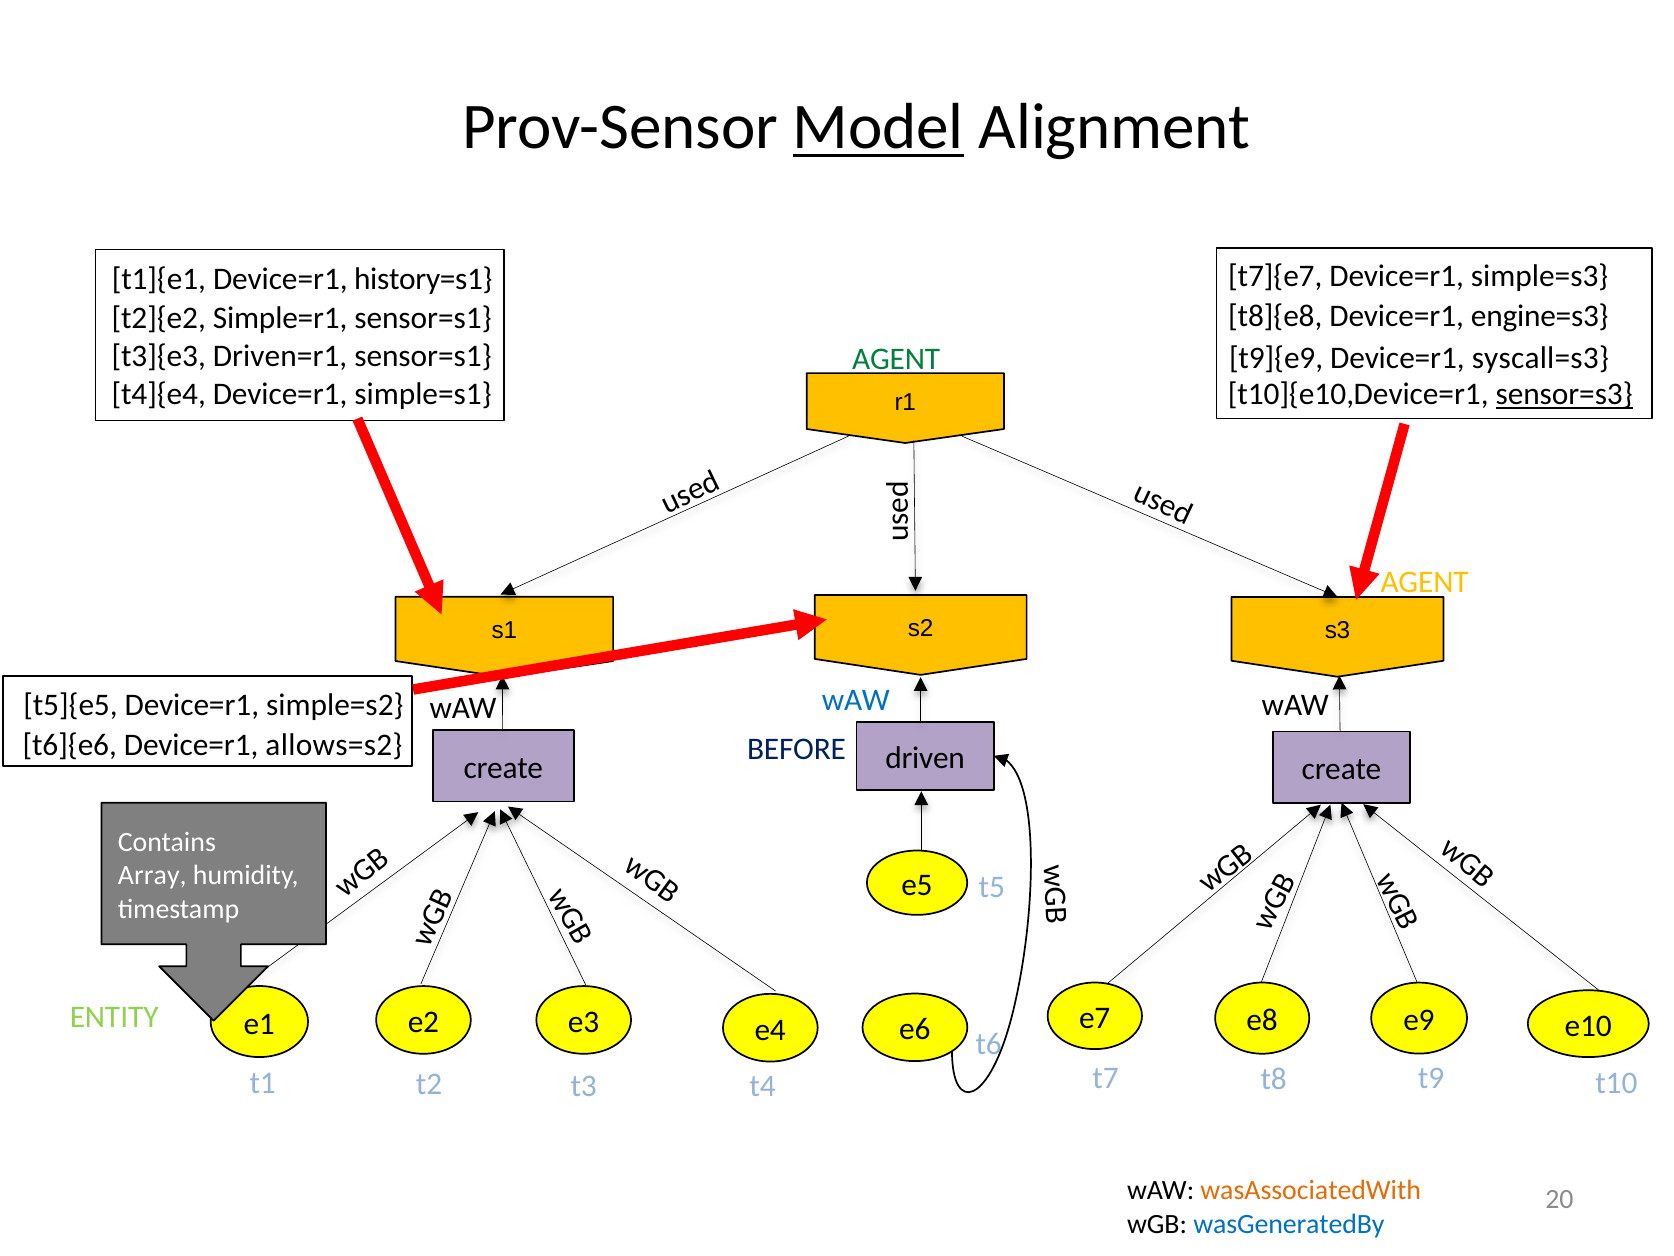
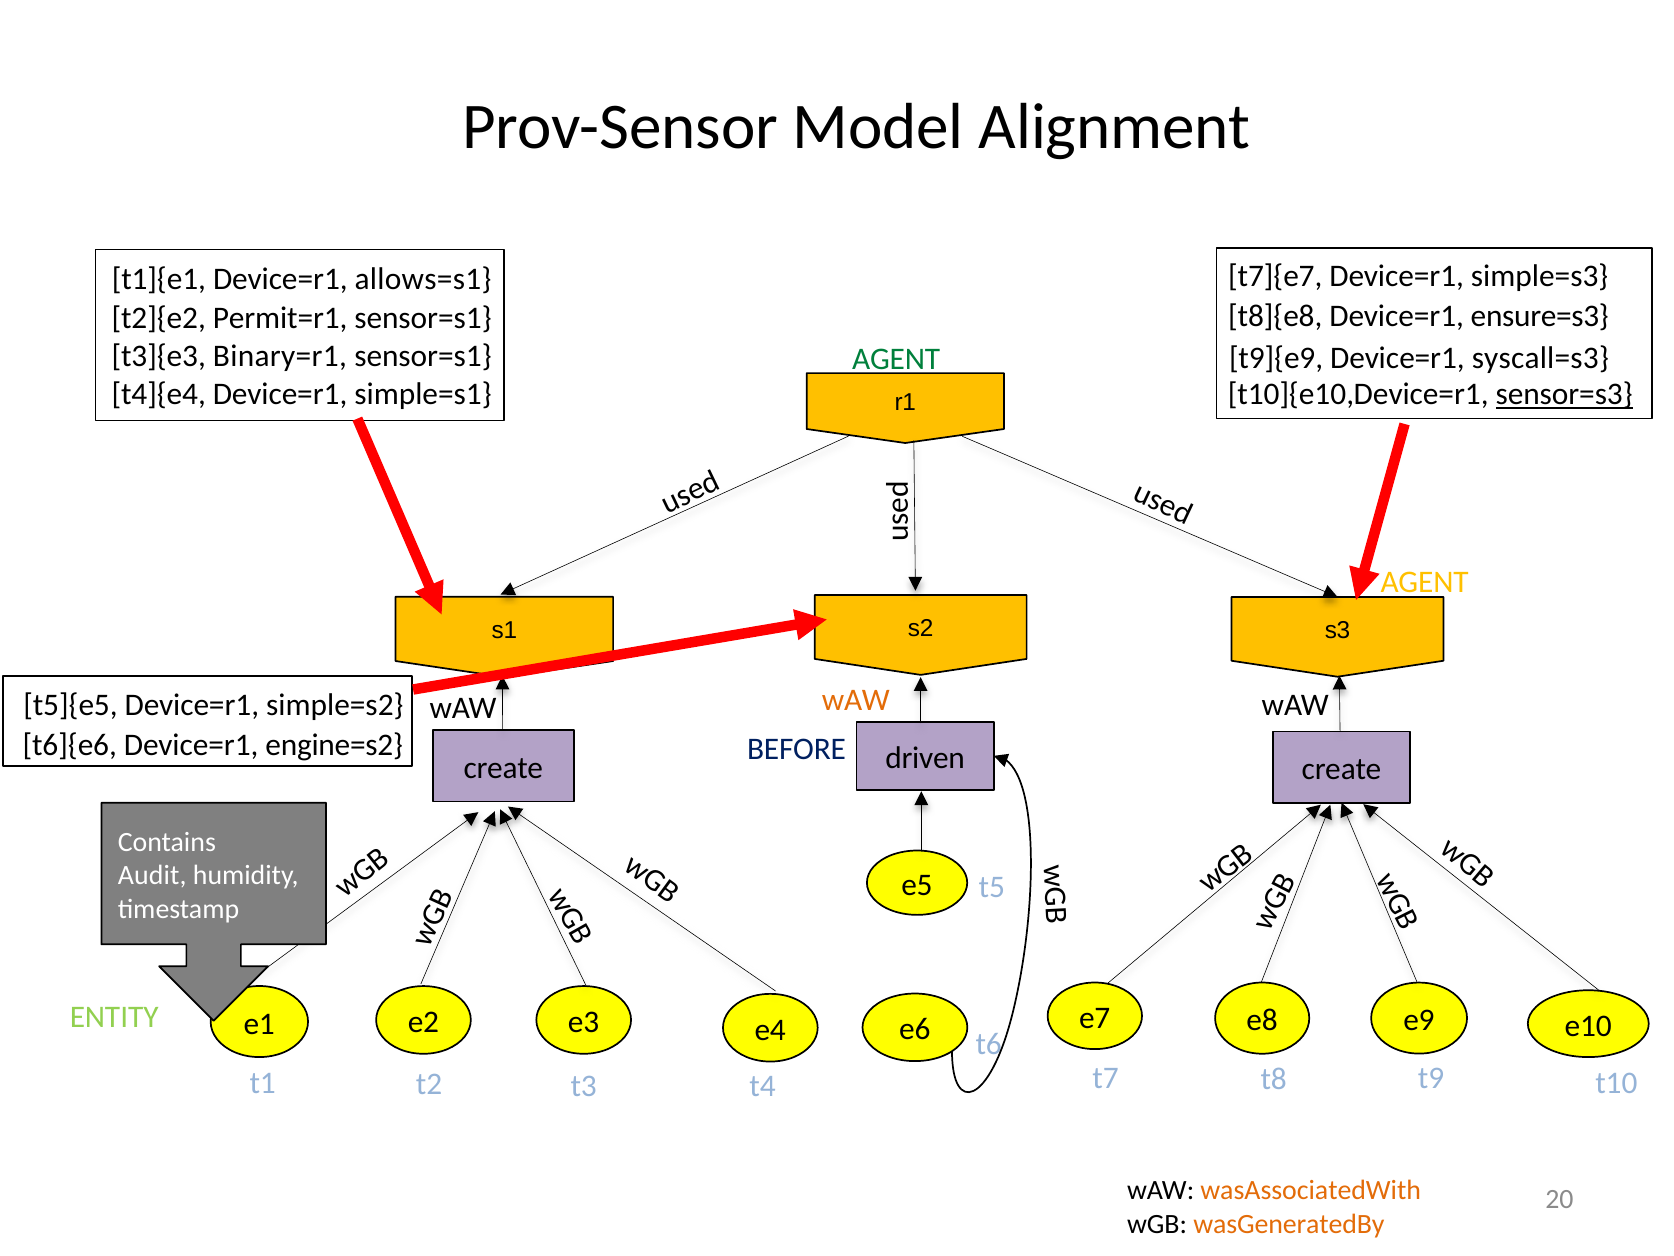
Model underline: present -> none
history=s1: history=s1 -> allows=s1
engine=s3: engine=s3 -> ensure=s3
Simple=r1: Simple=r1 -> Permit=r1
Driven=r1: Driven=r1 -> Binary=r1
wAW at (856, 700) colour: blue -> orange
allows=s2: allows=s2 -> engine=s2
Array: Array -> Audit
wasGeneratedBy colour: blue -> orange
